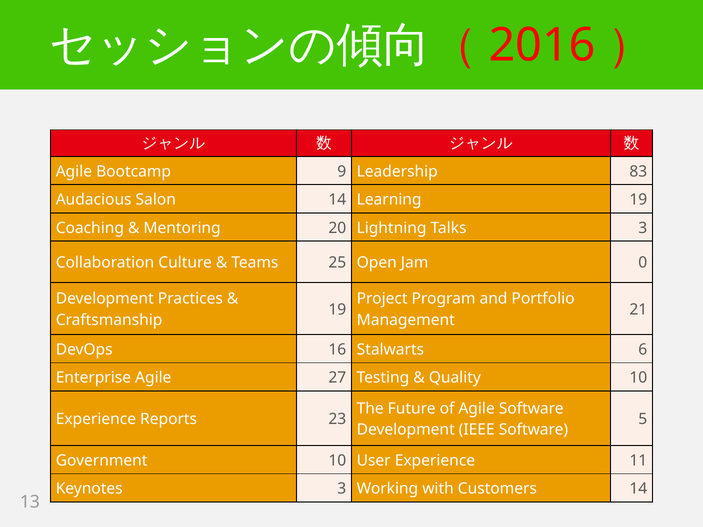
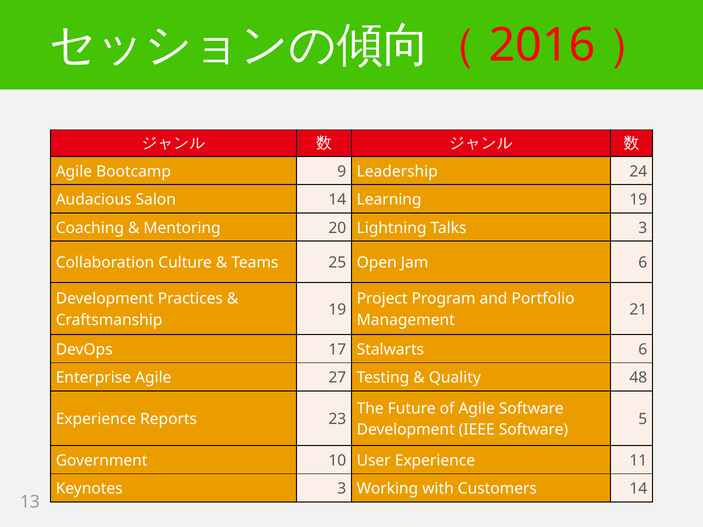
83: 83 -> 24
Jam 0: 0 -> 6
16: 16 -> 17
Quality 10: 10 -> 48
